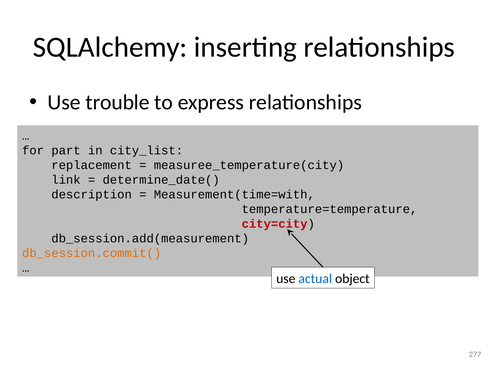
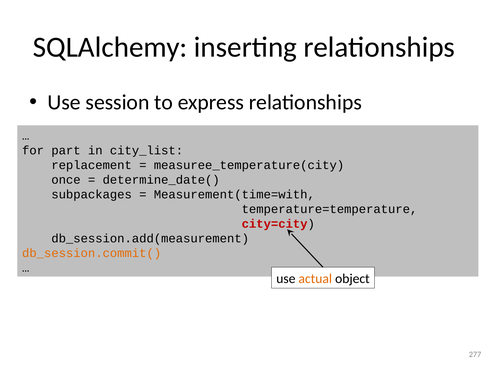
trouble: trouble -> session
link: link -> once
description: description -> subpackages
actual colour: blue -> orange
